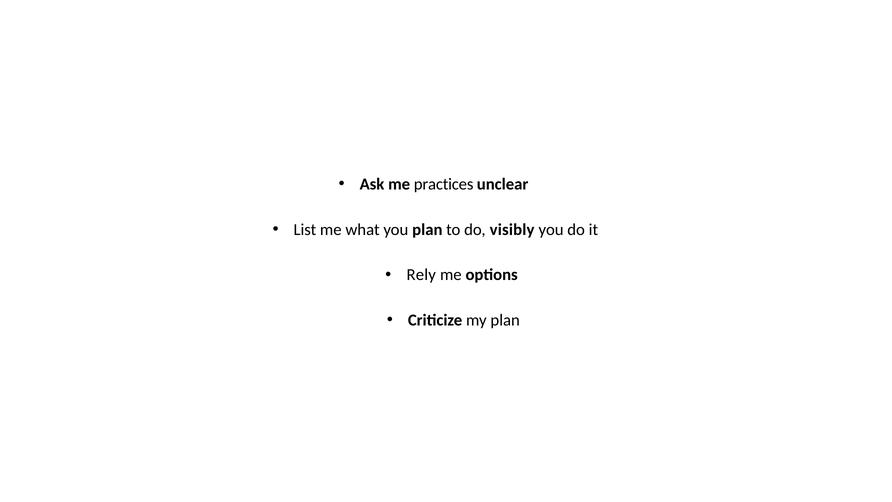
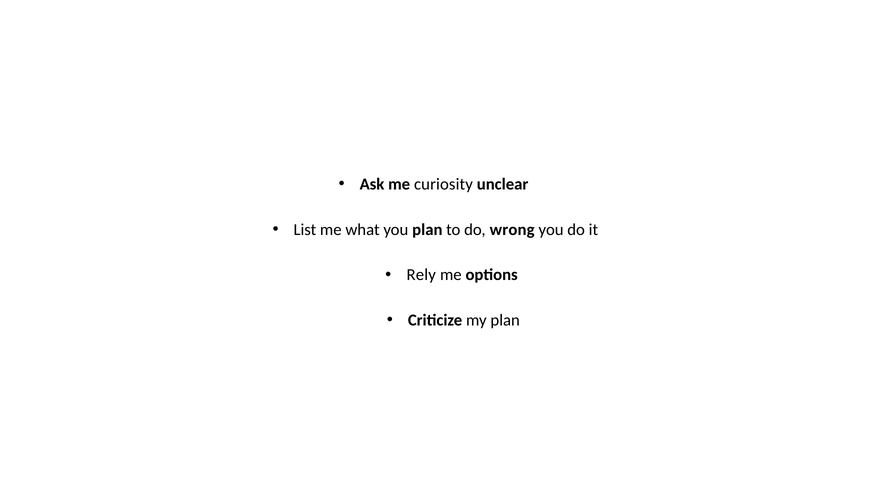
practices: practices -> curiosity
visibly: visibly -> wrong
